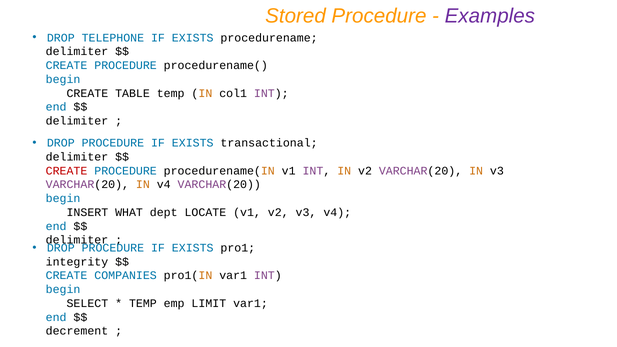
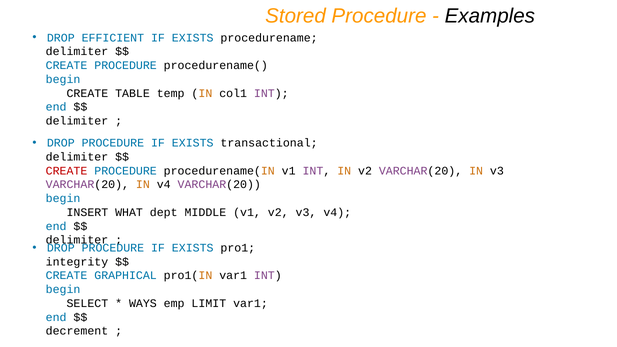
Examples colour: purple -> black
TELEPHONE: TELEPHONE -> EFFICIENT
LOCATE: LOCATE -> MIDDLE
COMPANIES: COMPANIES -> GRAPHICAL
TEMP at (143, 303): TEMP -> WAYS
